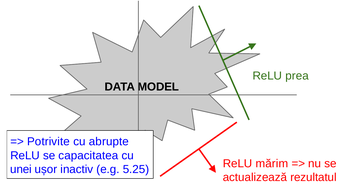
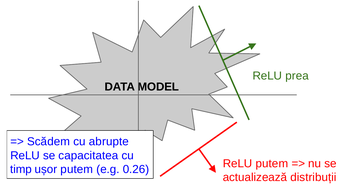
Potrivite: Potrivite -> Scădem
ReLU mărim: mărim -> putem
unei: unei -> timp
ușor inactiv: inactiv -> putem
5.25: 5.25 -> 0.26
rezultatul: rezultatul -> distribuții
